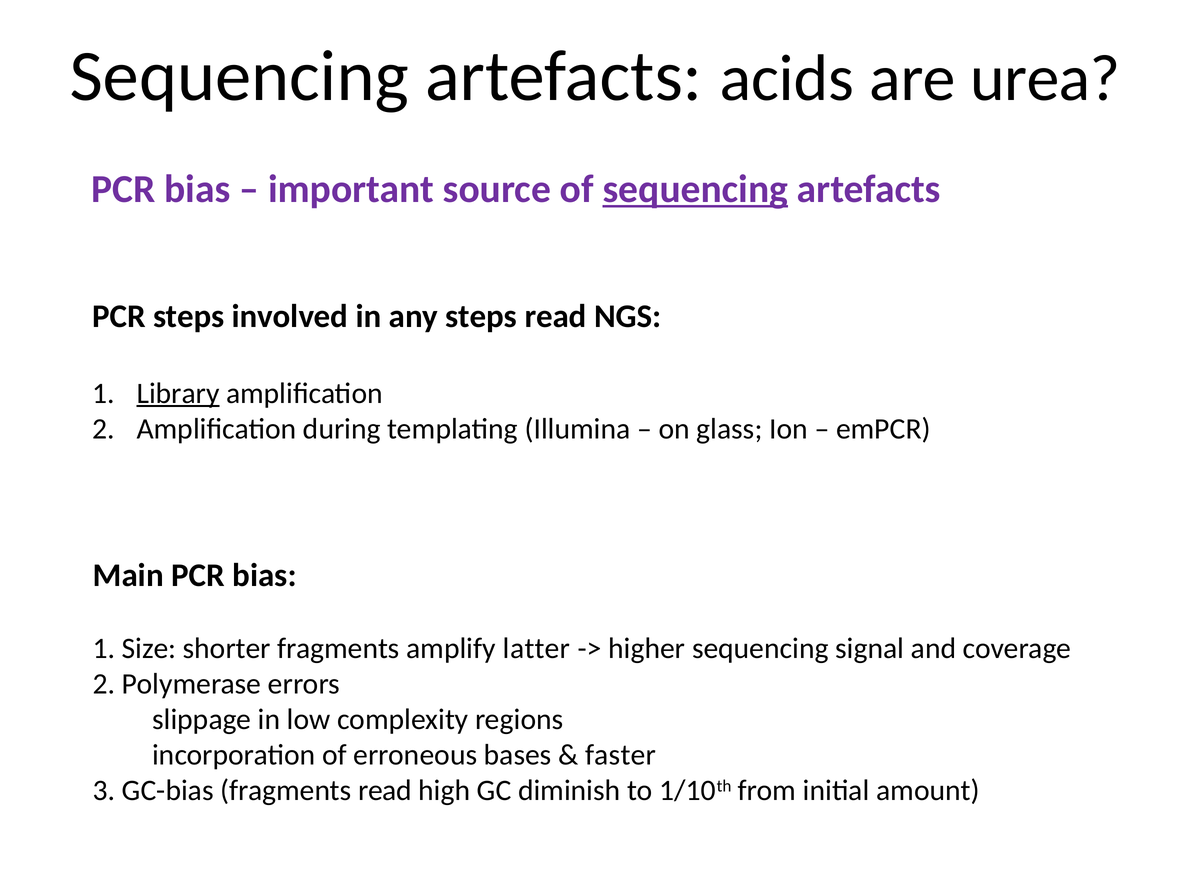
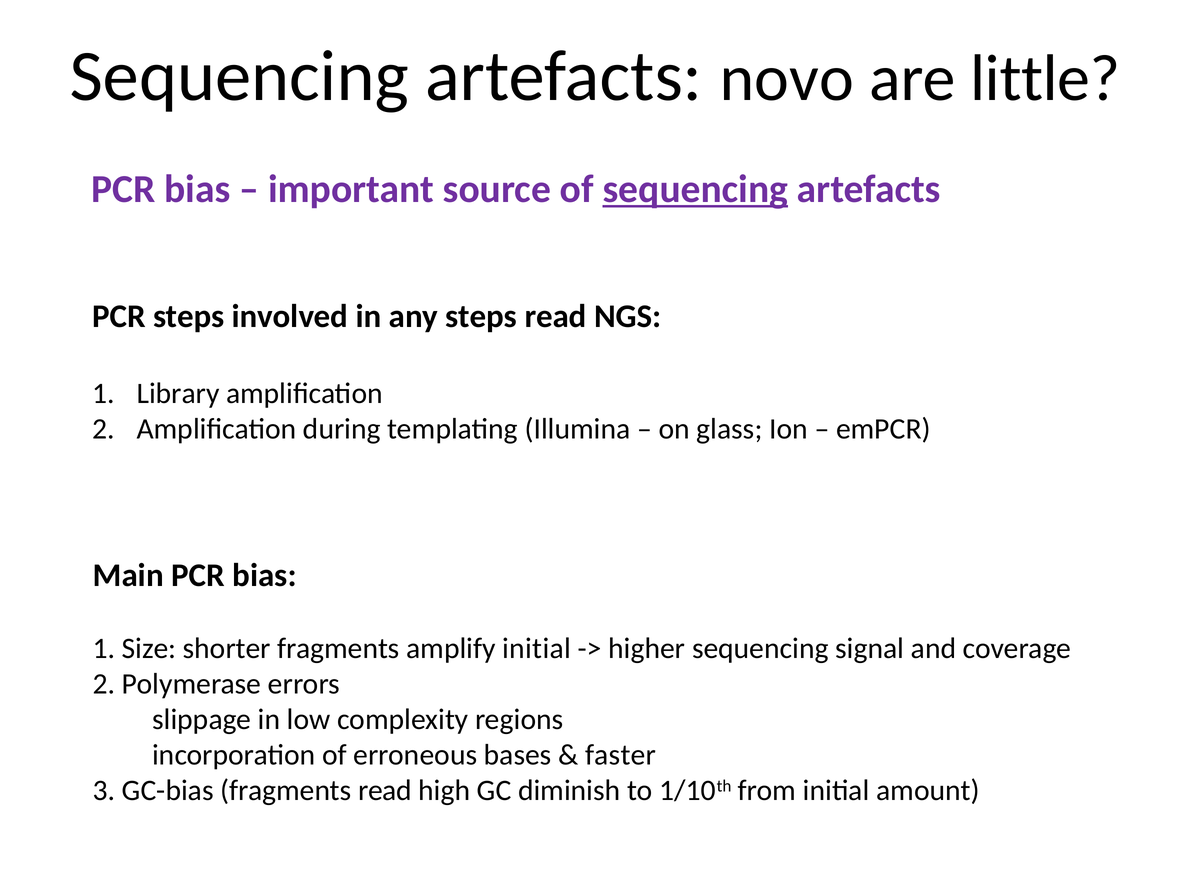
acids: acids -> novo
urea: urea -> little
Library underline: present -> none
amplify latter: latter -> initial
